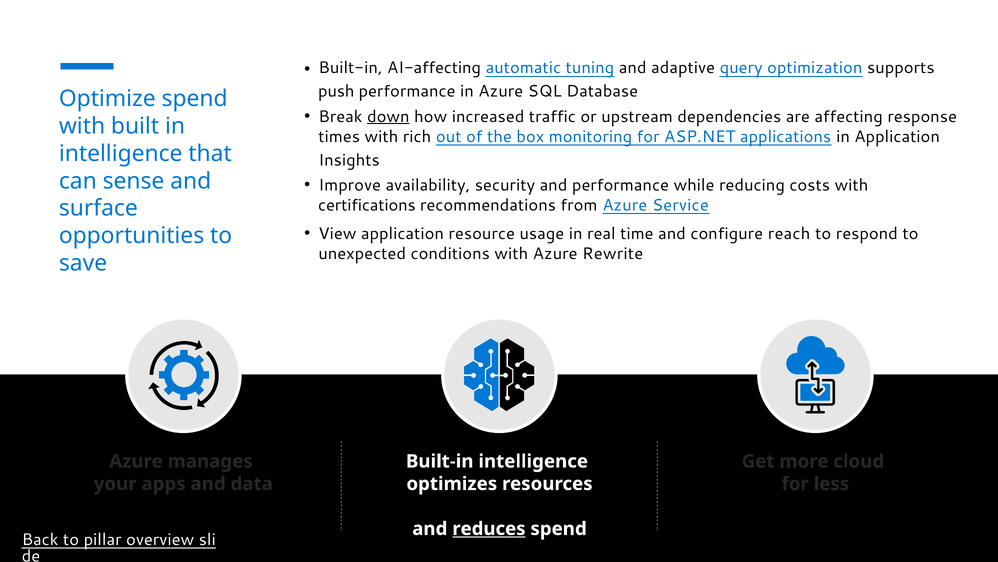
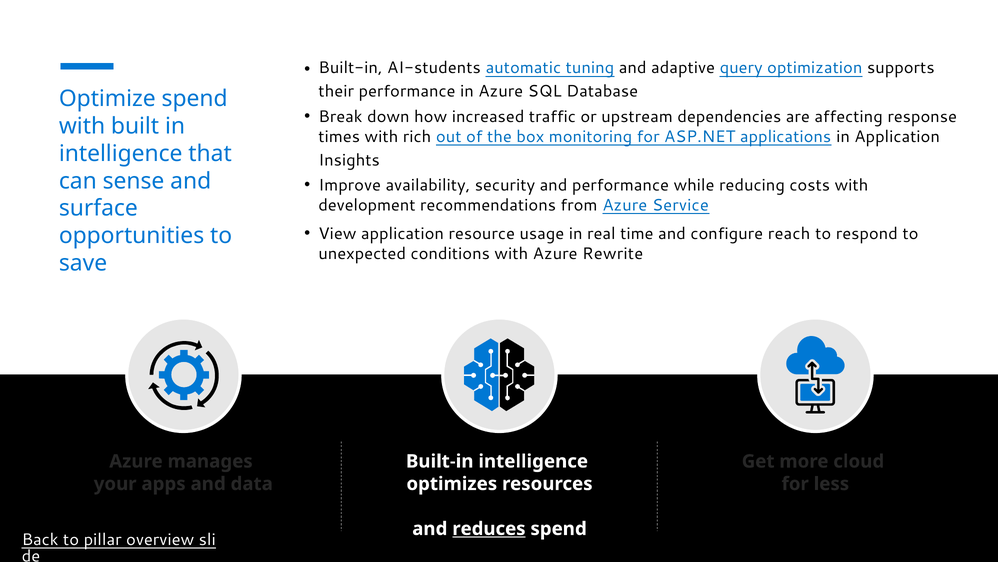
AI-affecting: AI-affecting -> AI-students
push: push -> their
down underline: present -> none
certifications: certifications -> development
